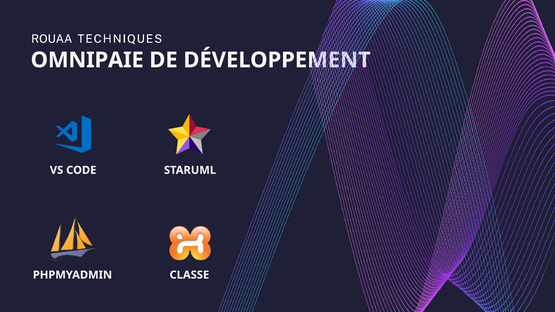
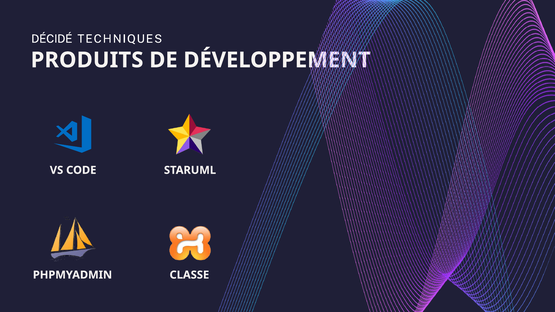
ROUAA: ROUAA -> DÉCIDÉ
OMNIPAIE: OMNIPAIE -> PRODUITS
